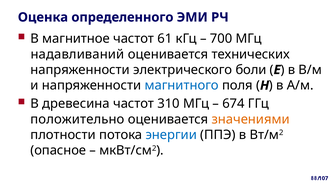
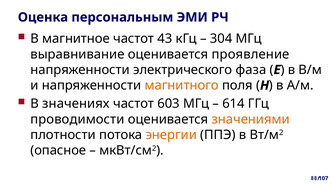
определенного: определенного -> персональным
61: 61 -> 43
700: 700 -> 304
надавливаний: надавливаний -> выравнивание
технических: технических -> проявление
боли: боли -> фаза
магнитного colour: blue -> orange
древесина: древесина -> значениях
310: 310 -> 603
674: 674 -> 614
положительно: положительно -> проводимости
энергии colour: blue -> orange
